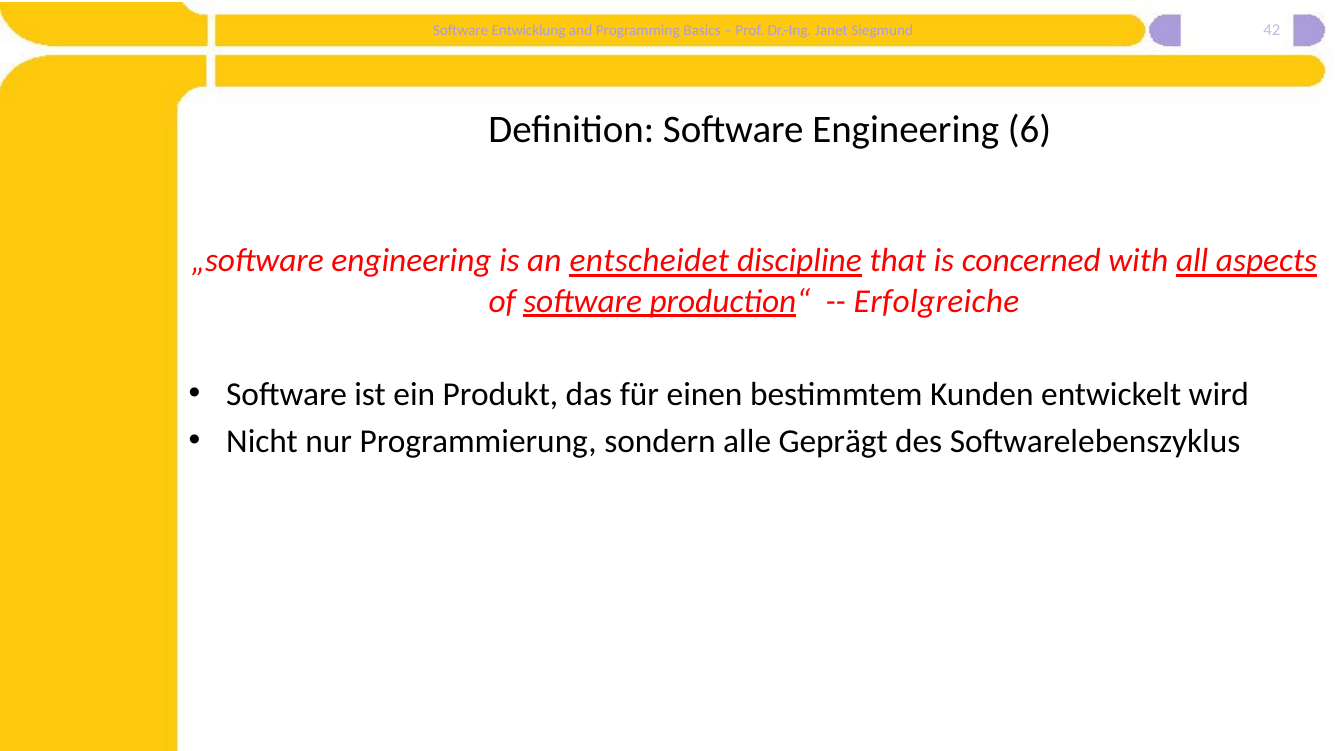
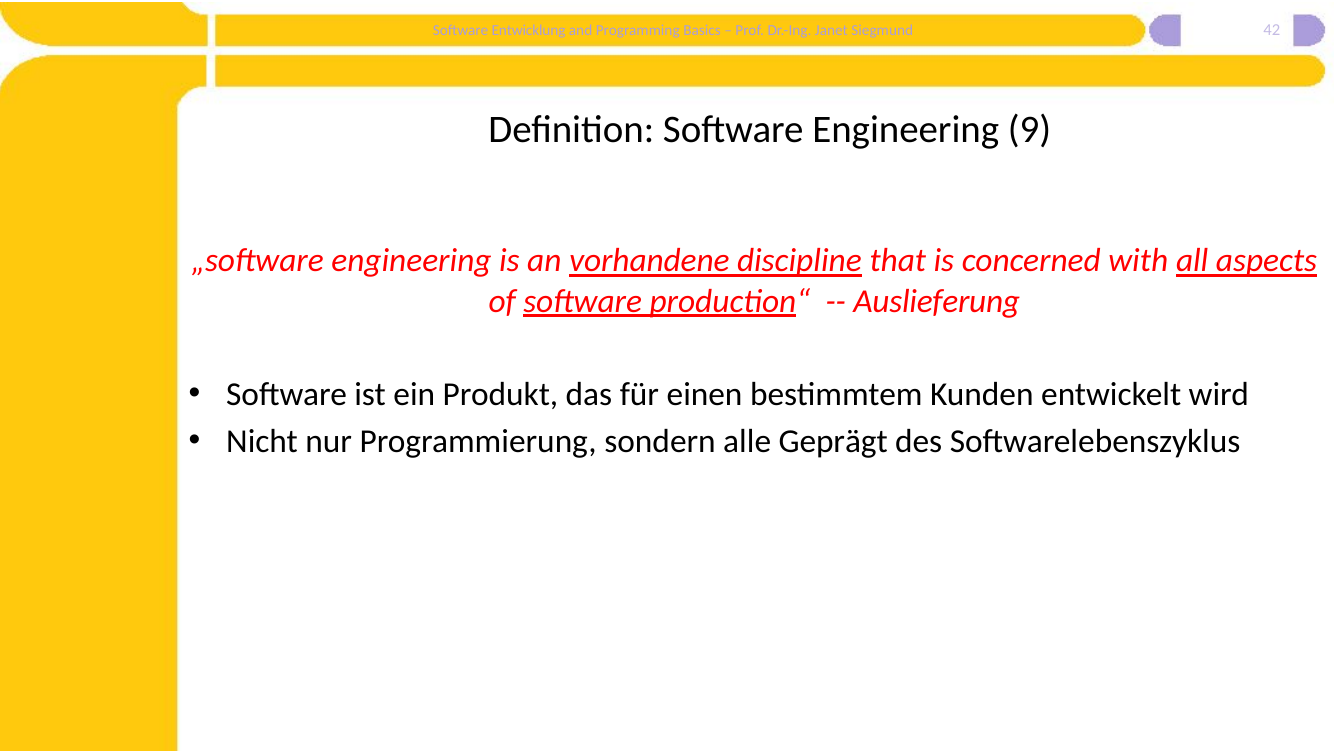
6: 6 -> 9
entscheidet: entscheidet -> vorhandene
Erfolgreiche: Erfolgreiche -> Auslieferung
